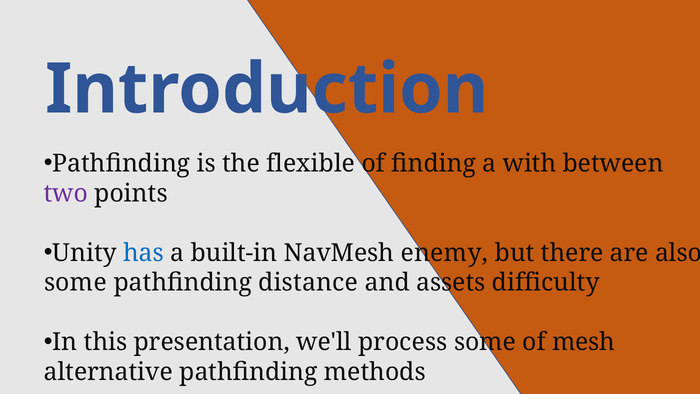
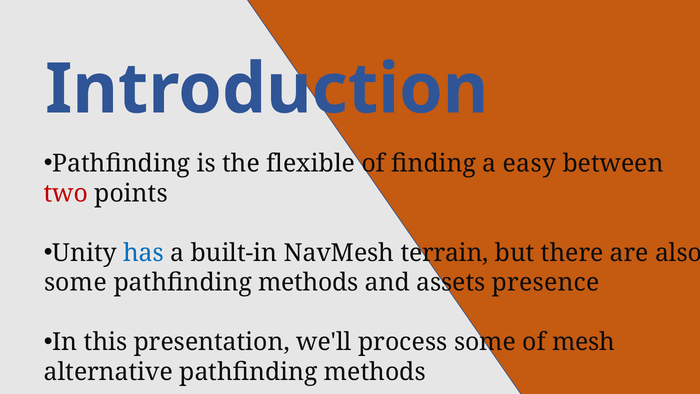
with: with -> easy
two colour: purple -> red
enemy: enemy -> terrain
distance at (308, 283): distance -> methods
difficulty: difficulty -> presence
